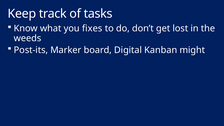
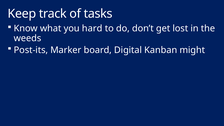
fixes: fixes -> hard
